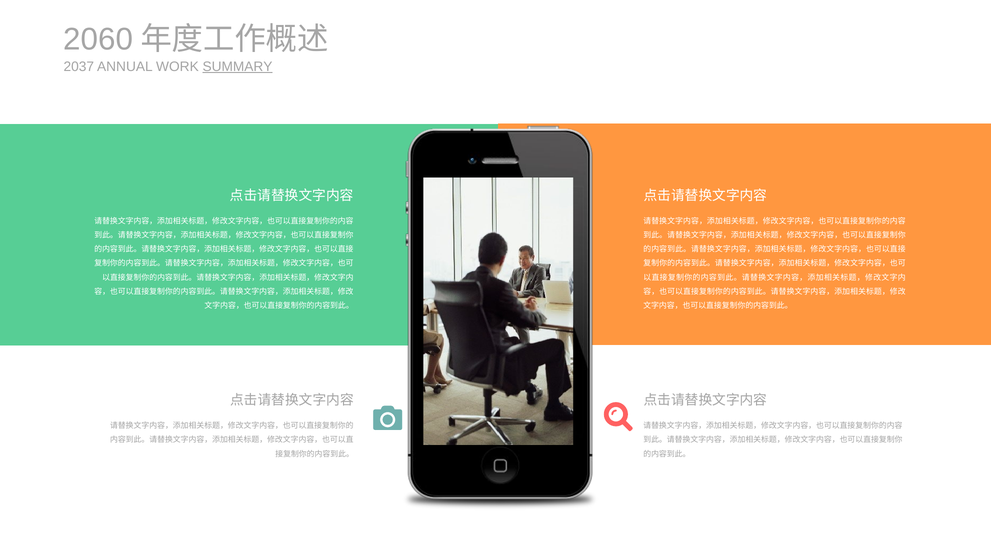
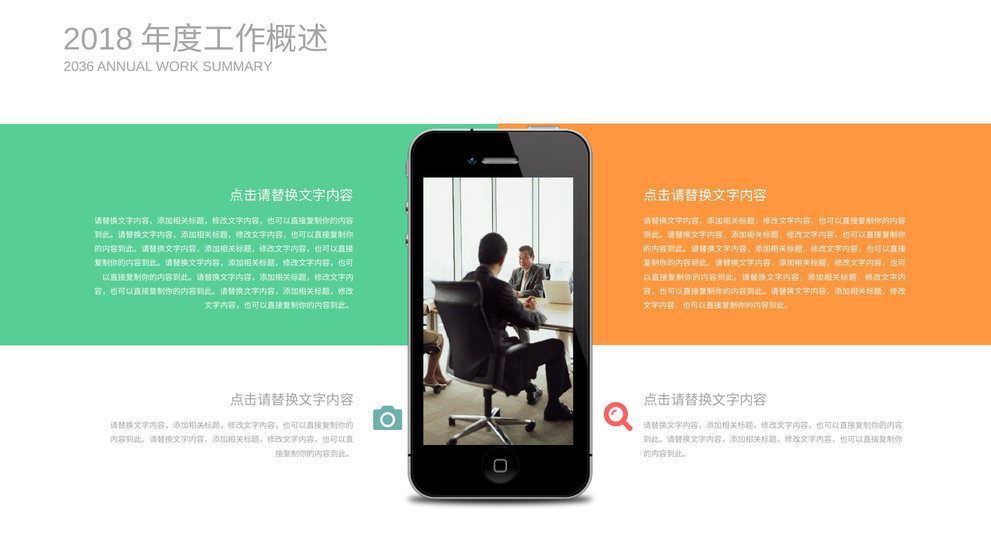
2060: 2060 -> 2018
2037: 2037 -> 2036
SUMMARY underline: present -> none
